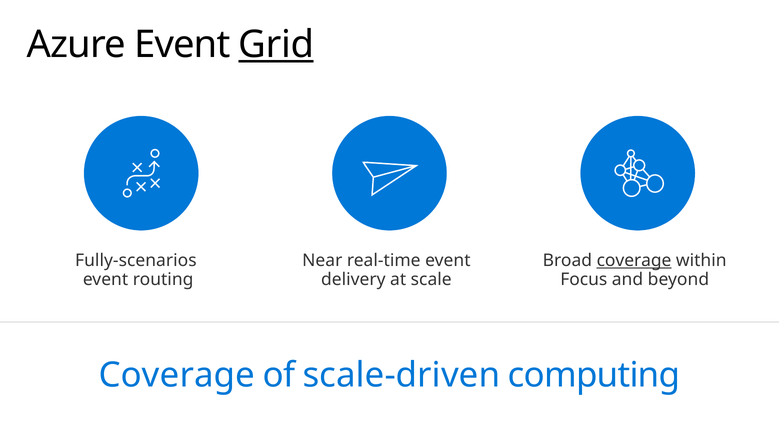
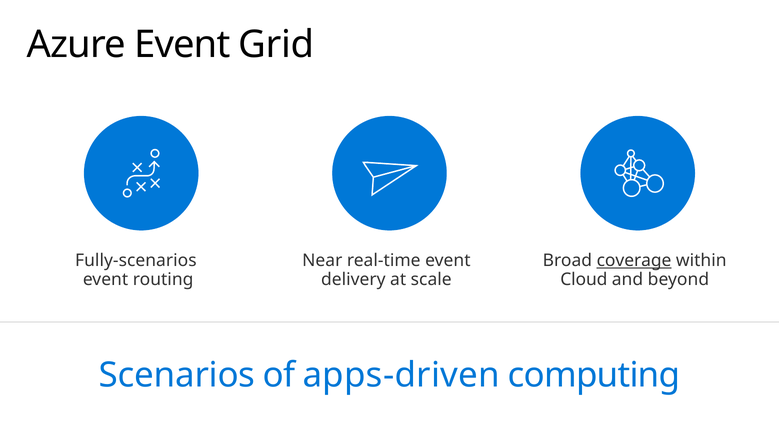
Grid underline: present -> none
Focus: Focus -> Cloud
Coverage at (177, 375): Coverage -> Scenarios
scale-driven: scale-driven -> apps-driven
